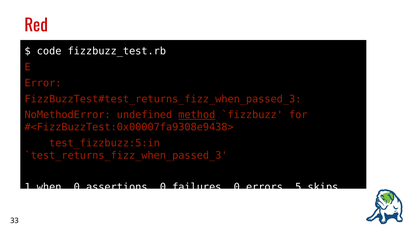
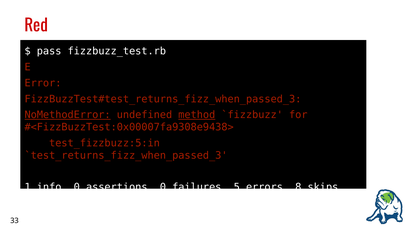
code: code -> pass
NoMethodError underline: none -> present
when: when -> info
failures 0: 0 -> 5
5: 5 -> 8
